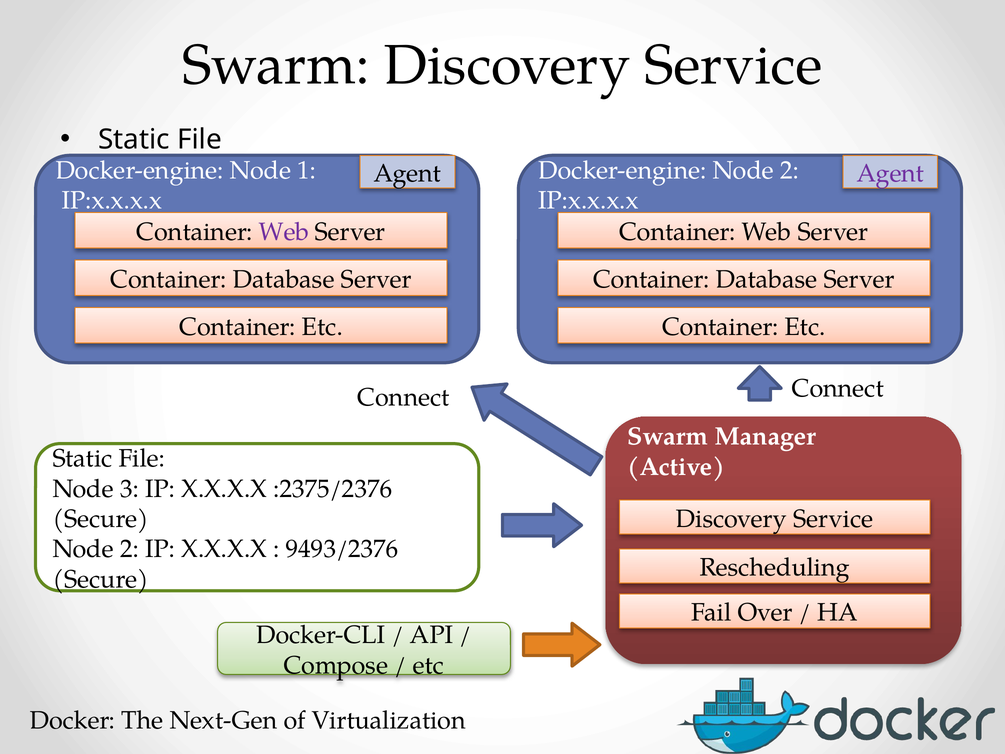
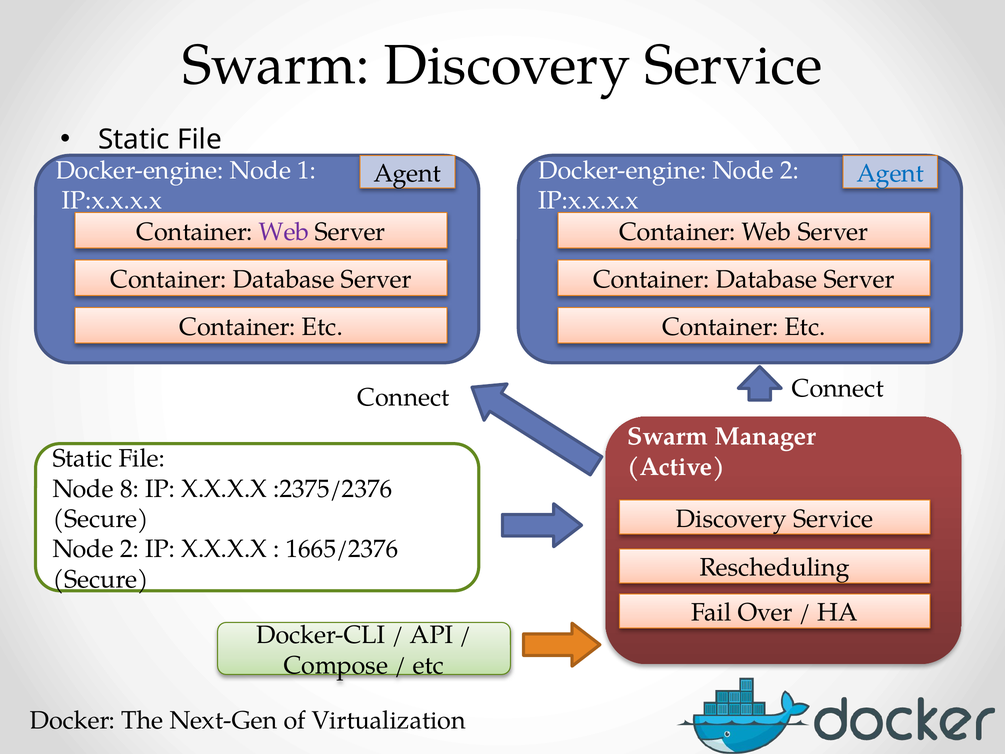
Agent at (890, 173) colour: purple -> blue
3: 3 -> 8
9493/2376: 9493/2376 -> 1665/2376
